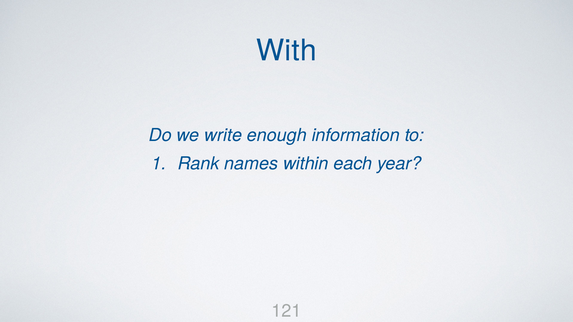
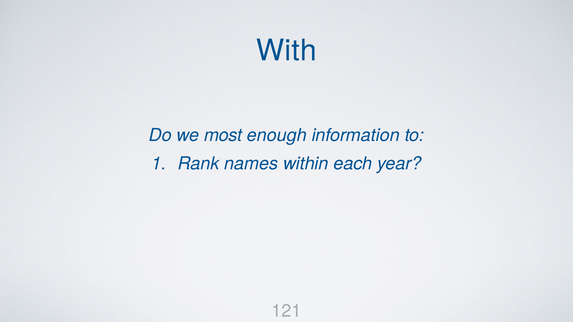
write: write -> most
